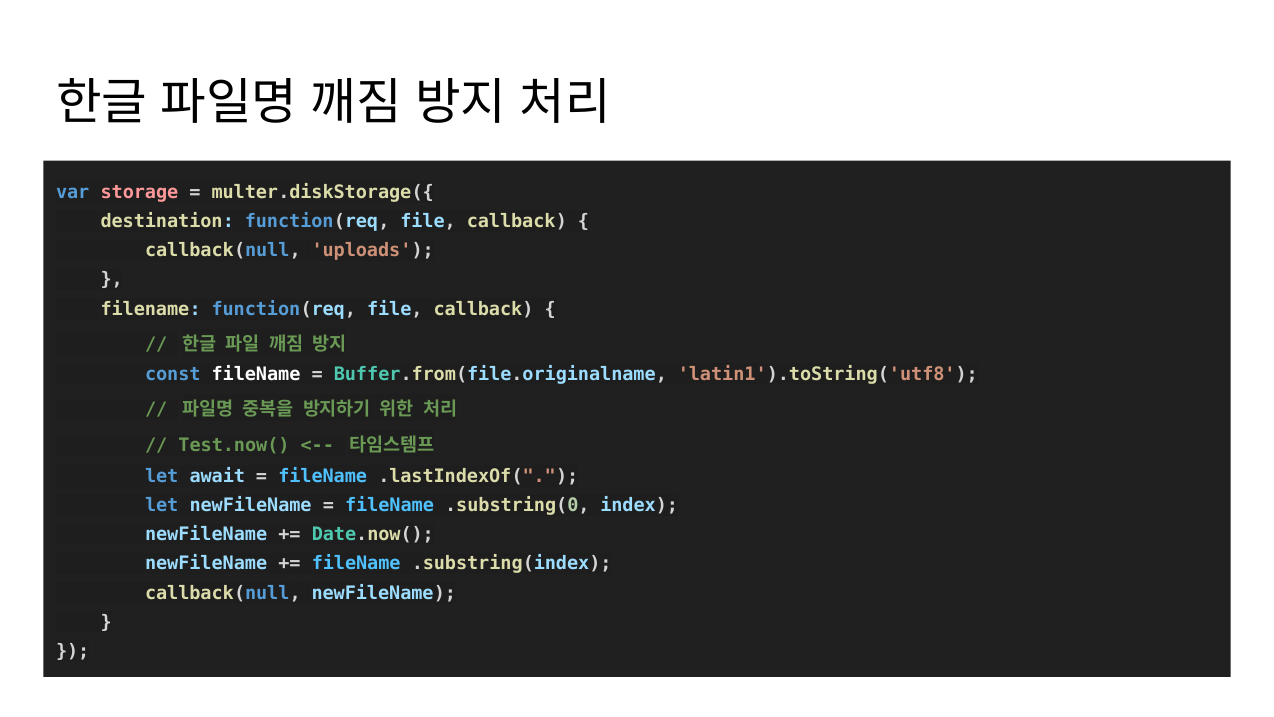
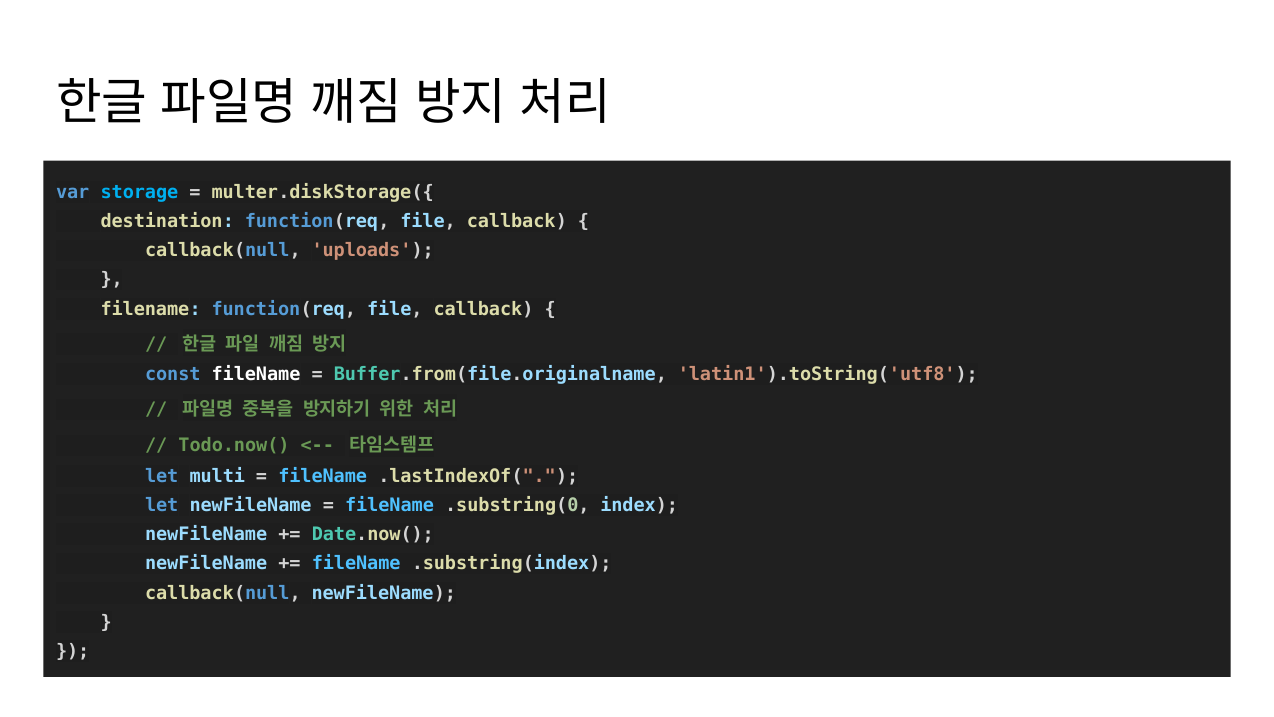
storage colour: pink -> light blue
Test.now(: Test.now( -> Todo.now(
await: await -> multi
